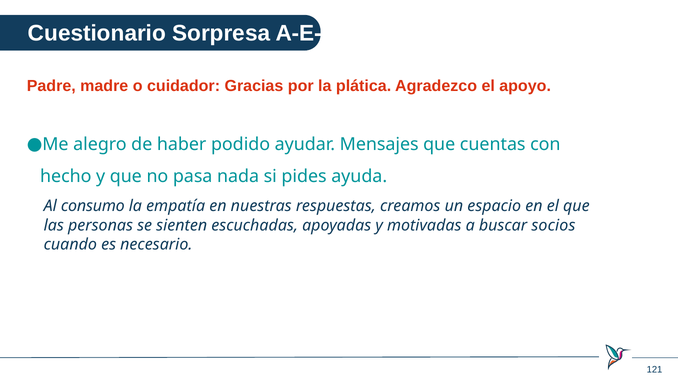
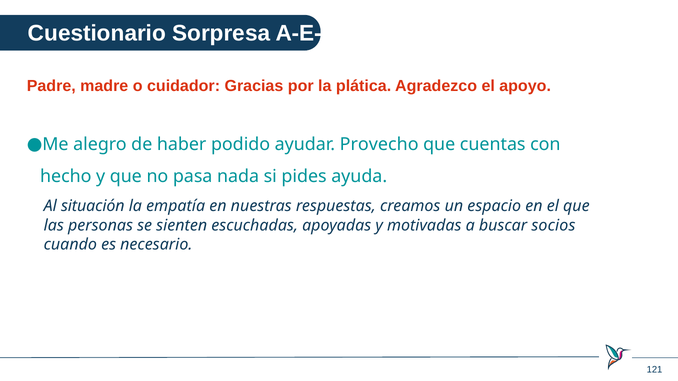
Mensajes: Mensajes -> Provecho
consumo: consumo -> situación
